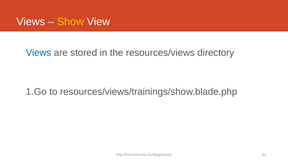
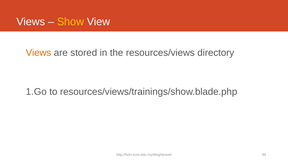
Views at (39, 53) colour: blue -> orange
